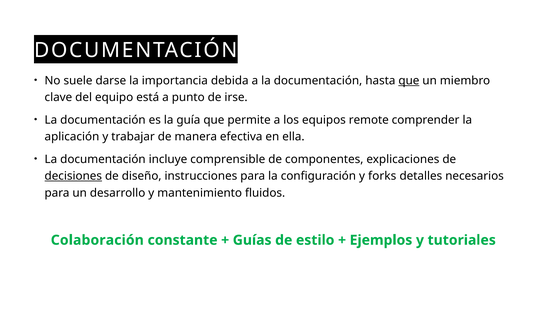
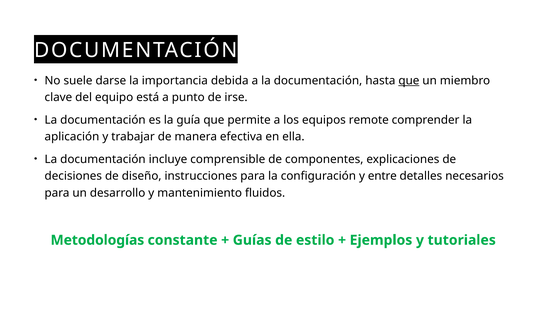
decisiones underline: present -> none
forks: forks -> entre
Colaboración: Colaboración -> Metodologías
